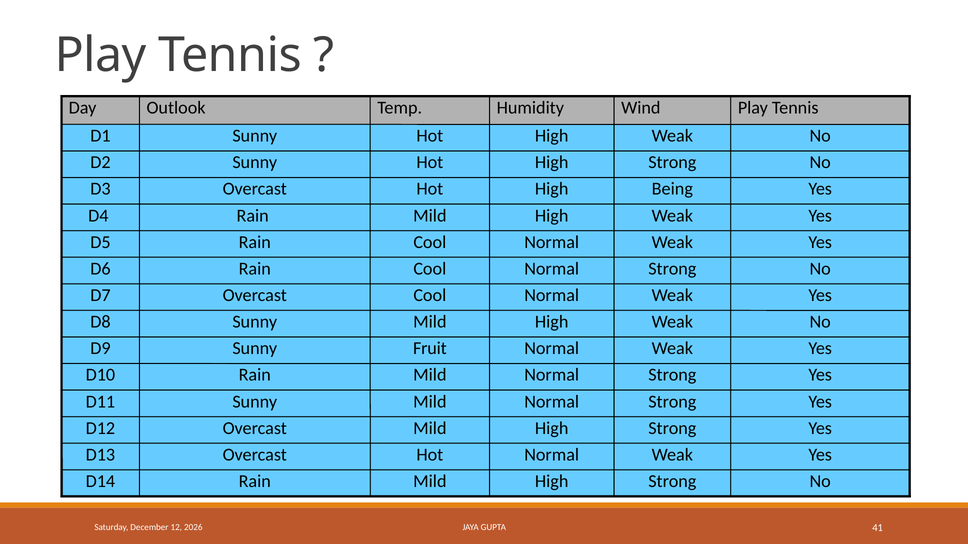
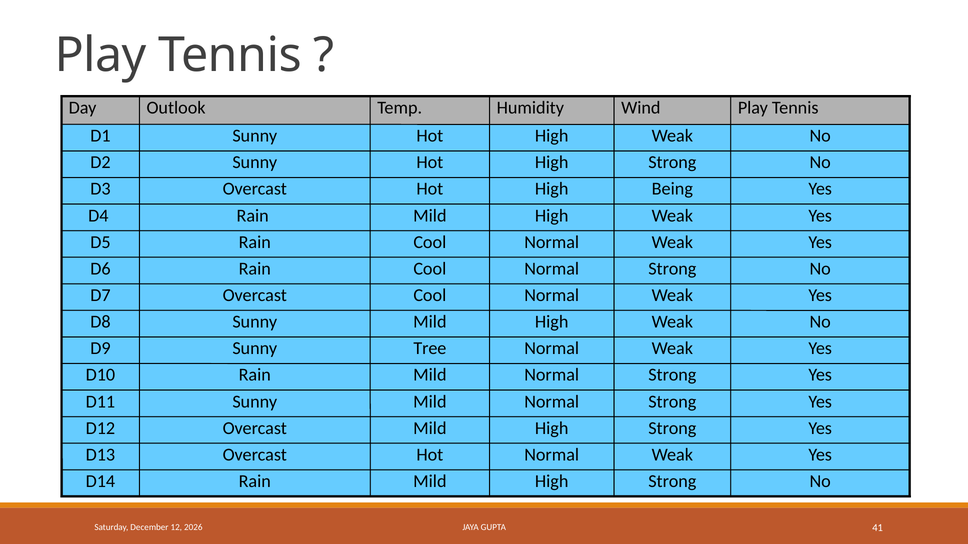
Fruit: Fruit -> Tree
